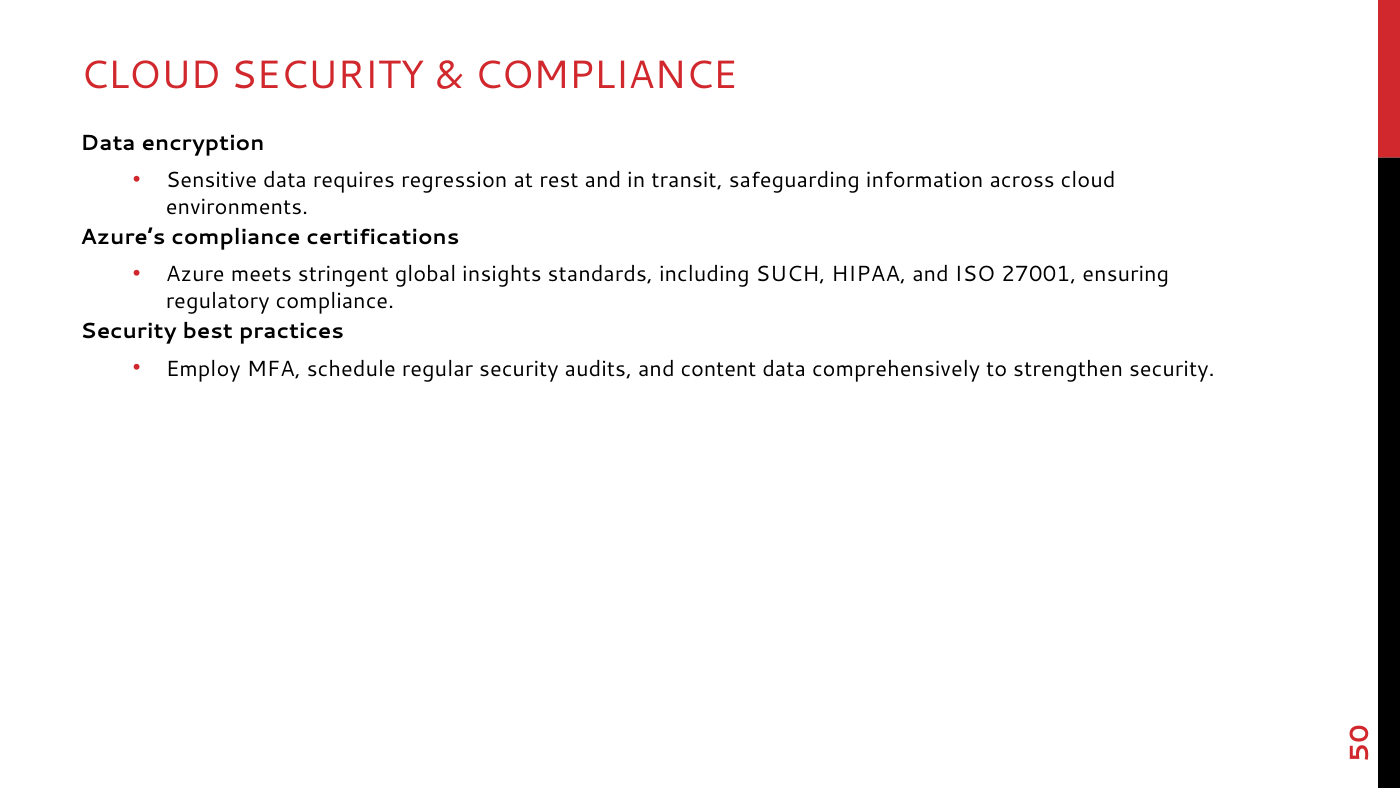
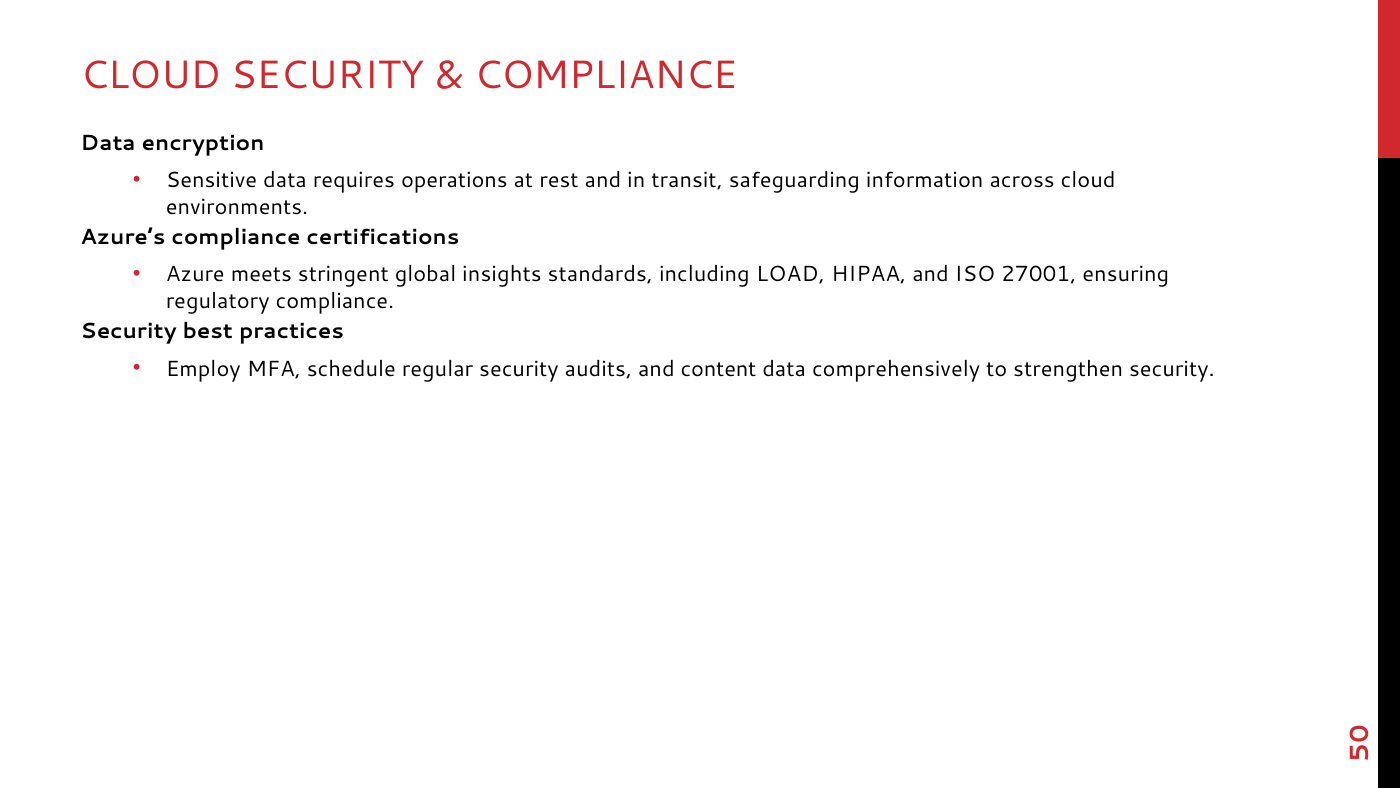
regression: regression -> operations
SUCH: SUCH -> LOAD
